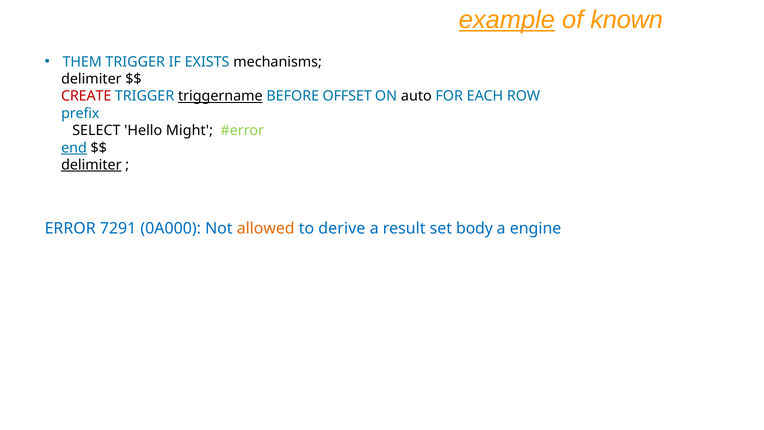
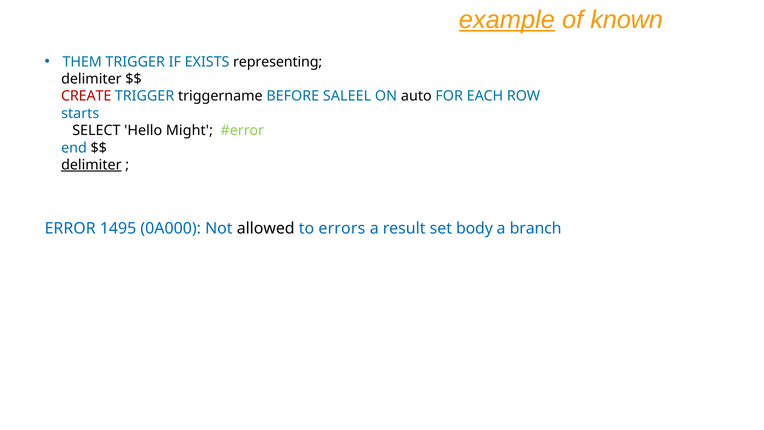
mechanisms: mechanisms -> representing
triggername underline: present -> none
OFFSET: OFFSET -> SALEEL
prefix: prefix -> starts
end underline: present -> none
7291: 7291 -> 1495
allowed colour: orange -> black
derive: derive -> errors
engine: engine -> branch
